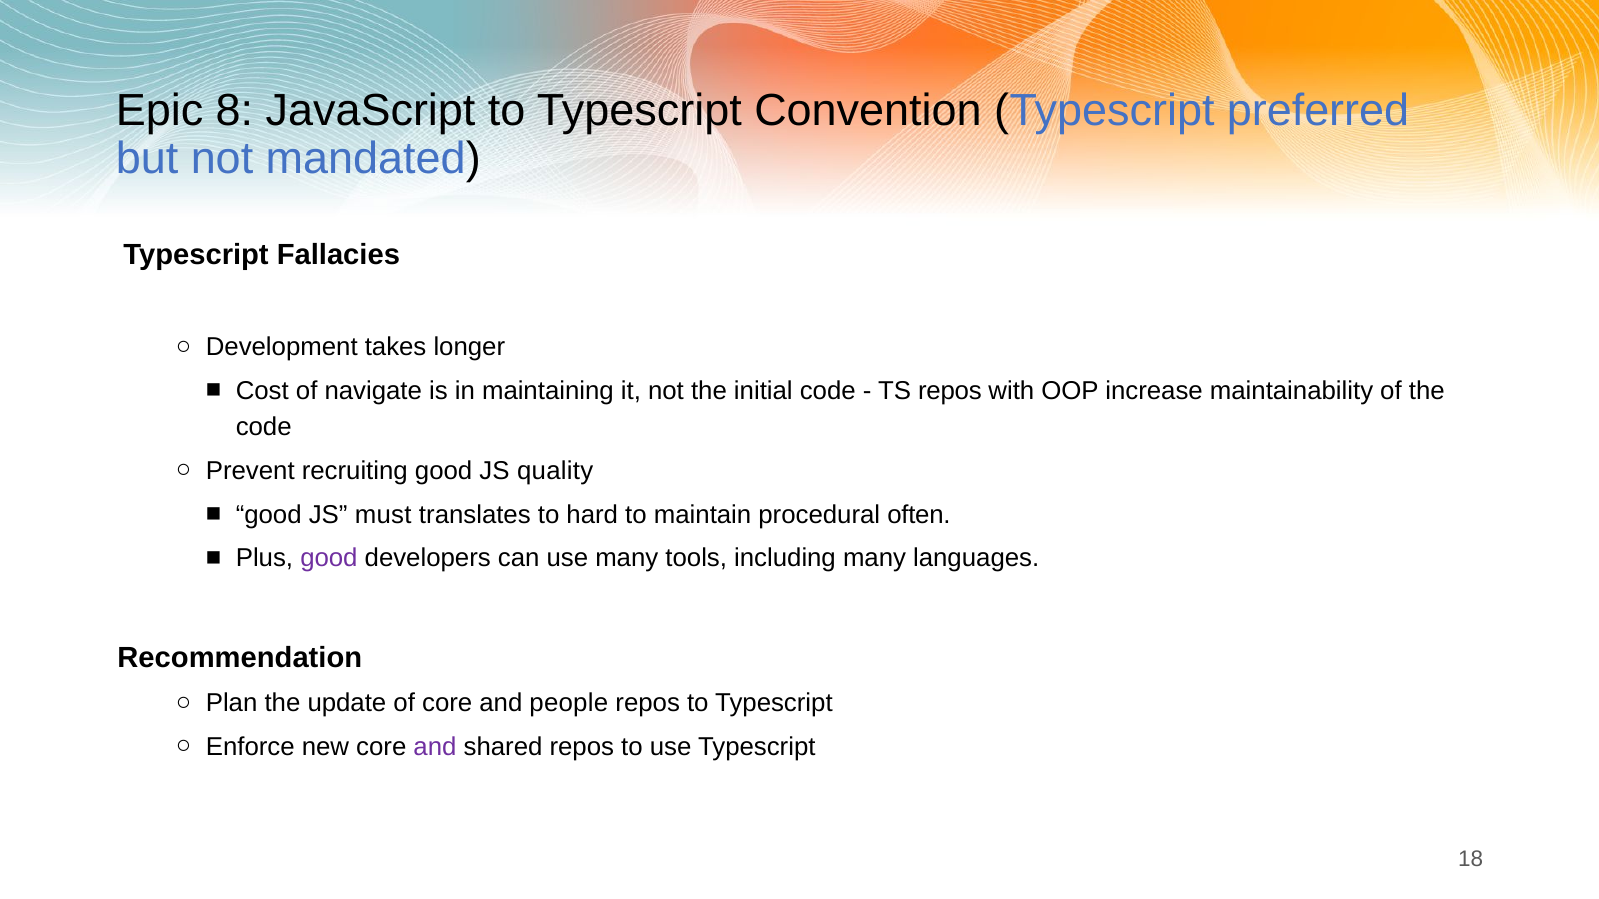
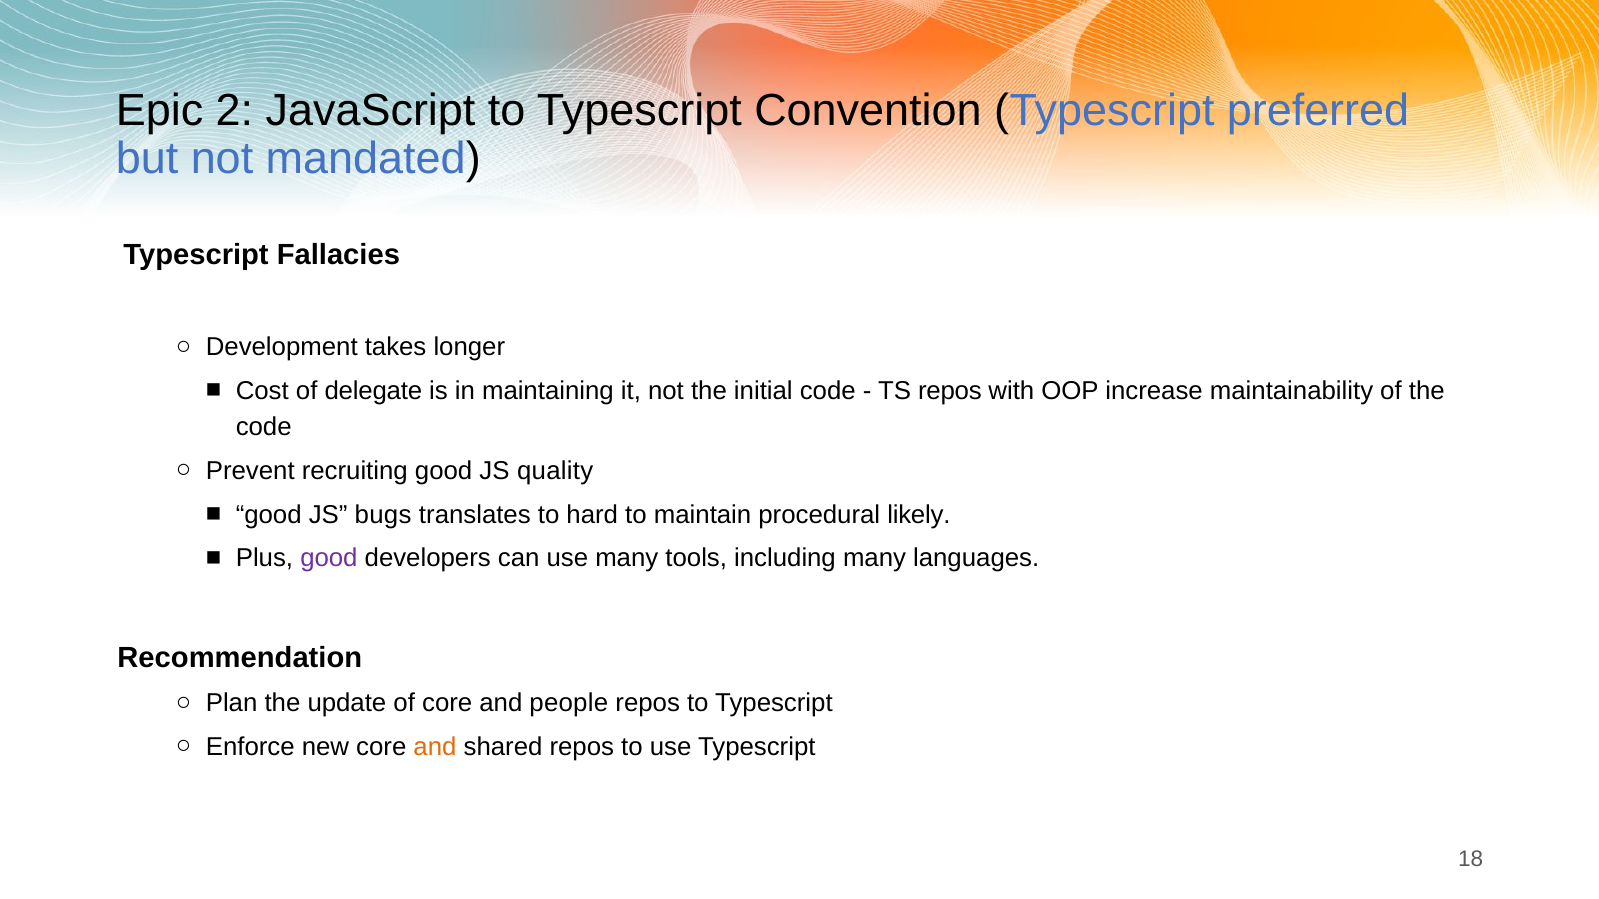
8: 8 -> 2
navigate: navigate -> delegate
must: must -> bugs
often: often -> likely
and at (435, 747) colour: purple -> orange
